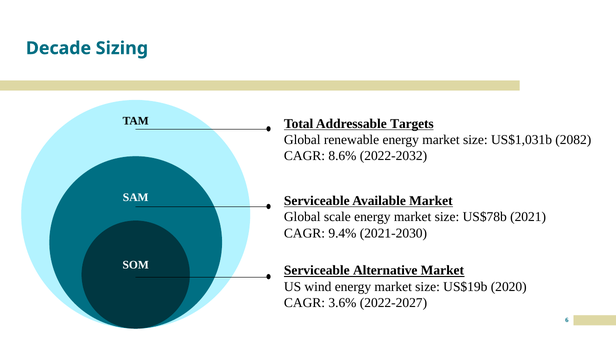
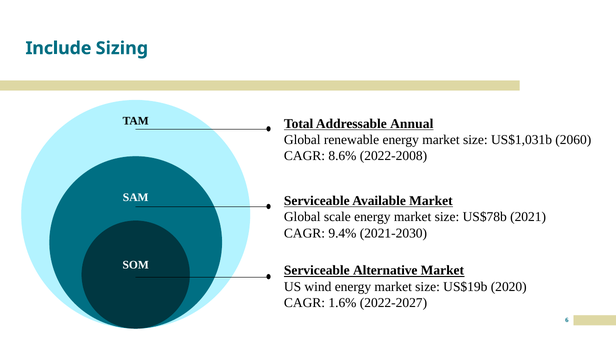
Decade: Decade -> Include
Targets: Targets -> Annual
2082: 2082 -> 2060
2022-2032: 2022-2032 -> 2022-2008
3.6%: 3.6% -> 1.6%
